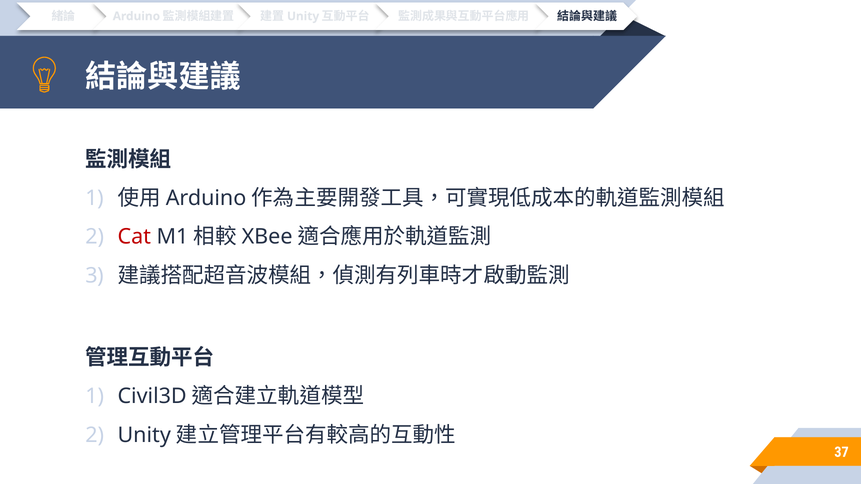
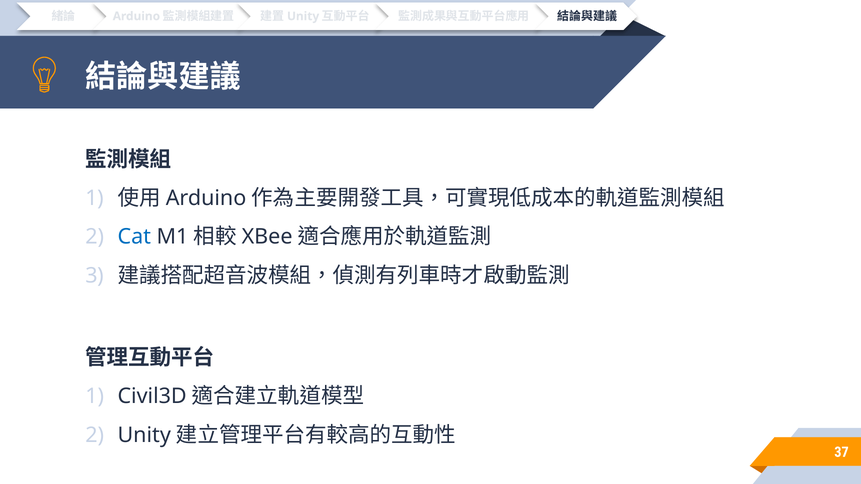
Cat colour: red -> blue
